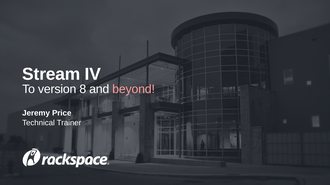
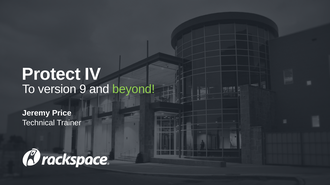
Stream: Stream -> Protect
8: 8 -> 9
beyond colour: pink -> light green
